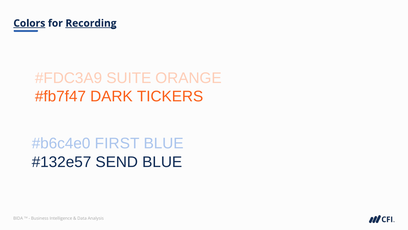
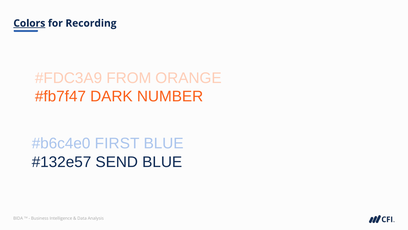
Recording underline: present -> none
SUITE: SUITE -> FROM
TICKERS: TICKERS -> NUMBER
